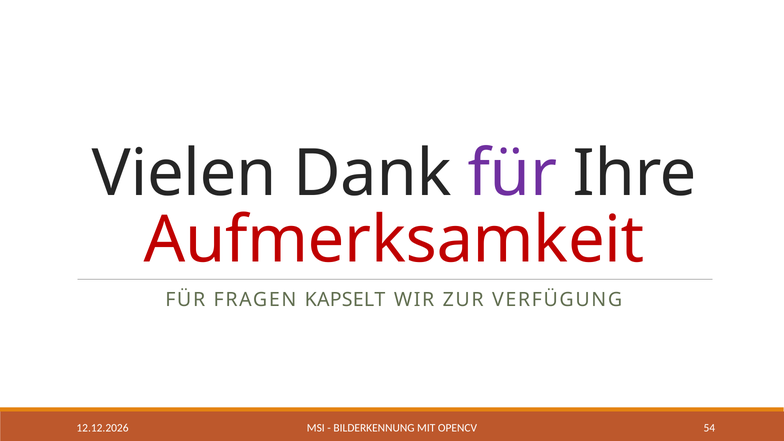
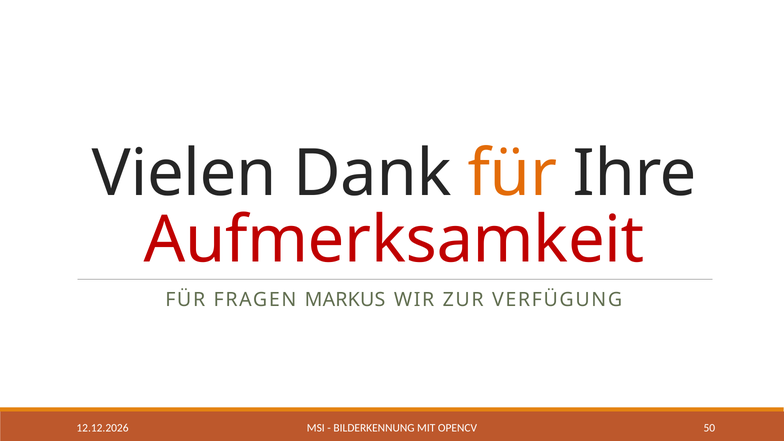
für at (512, 174) colour: purple -> orange
KAPSELT: KAPSELT -> MARKUS
54: 54 -> 50
